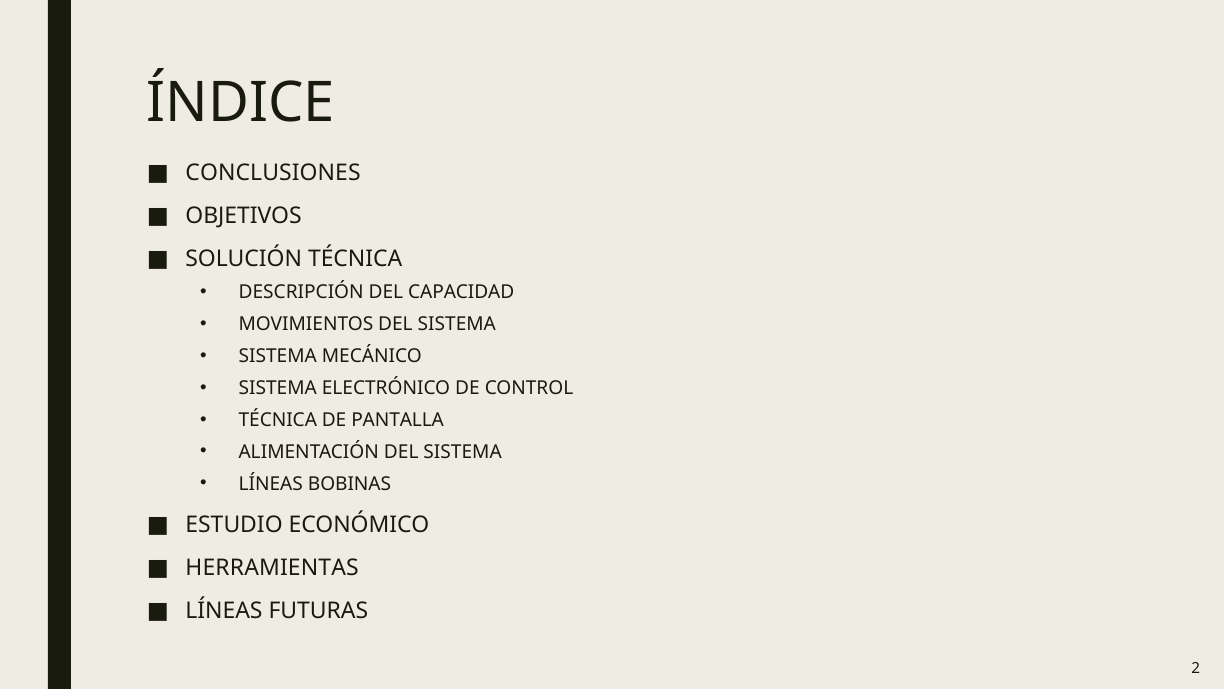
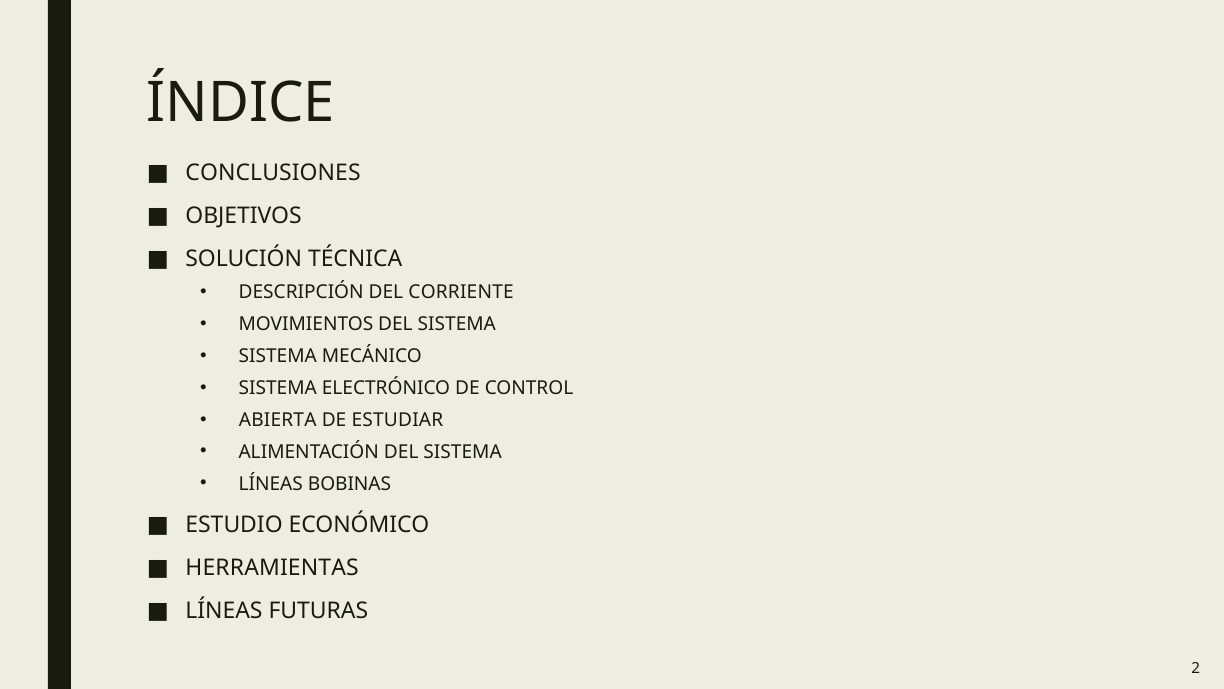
CAPACIDAD: CAPACIDAD -> CORRIENTE
TÉCNICA at (278, 420): TÉCNICA -> ABIERTA
PANTALLA: PANTALLA -> ESTUDIAR
